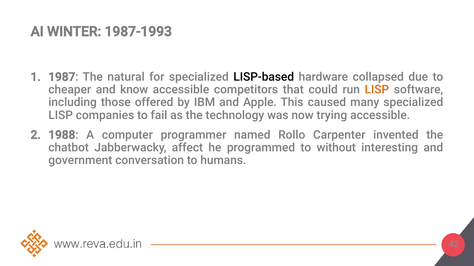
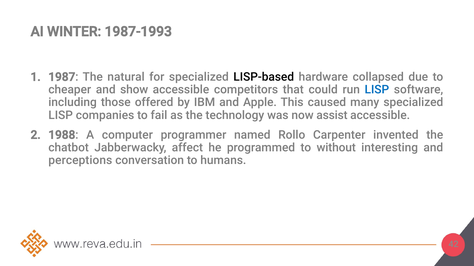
know: know -> show
LISP at (377, 90) colour: orange -> blue
trying: trying -> assist
government: government -> perceptions
